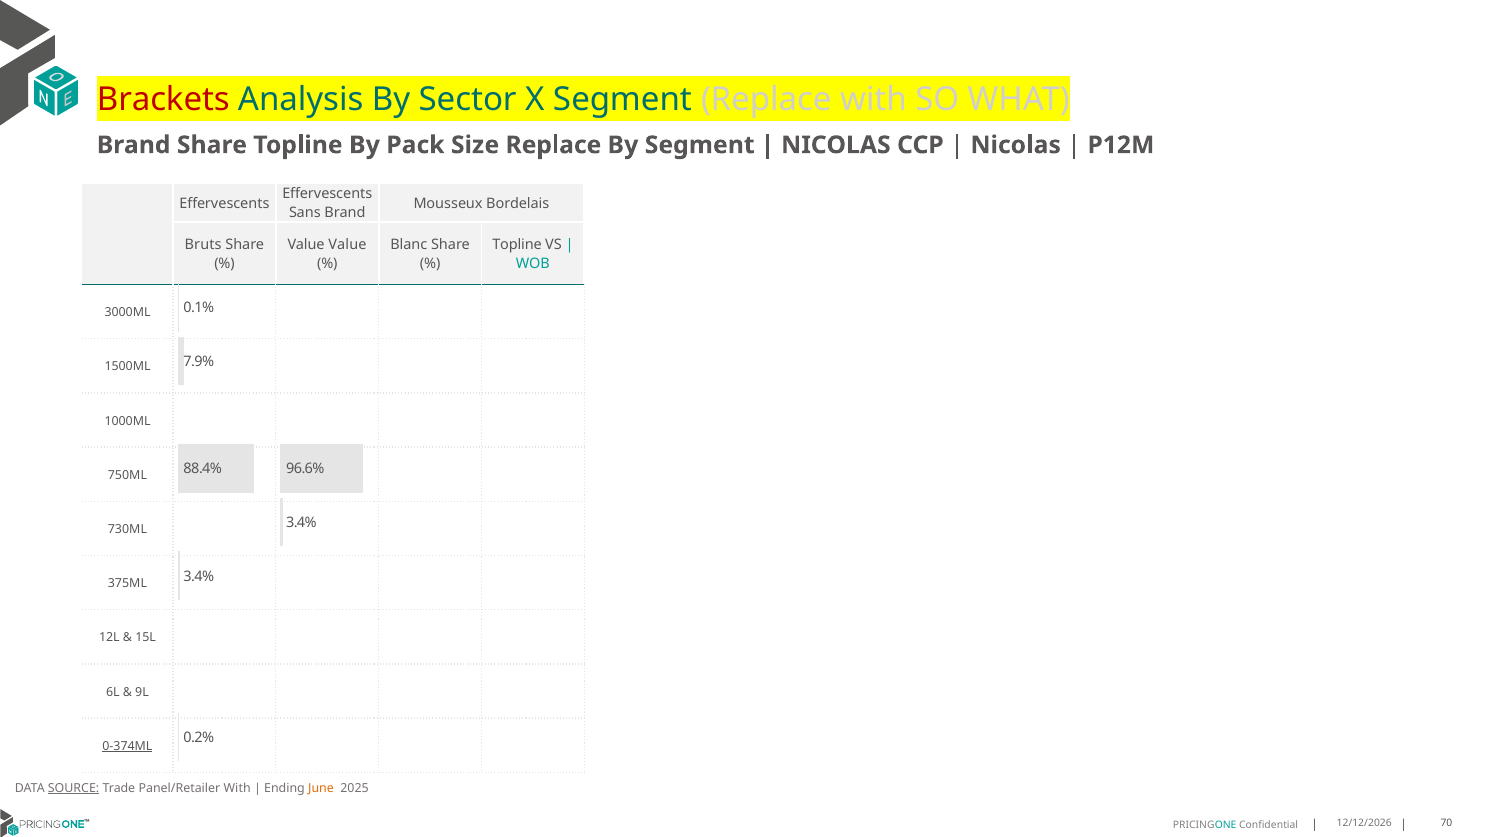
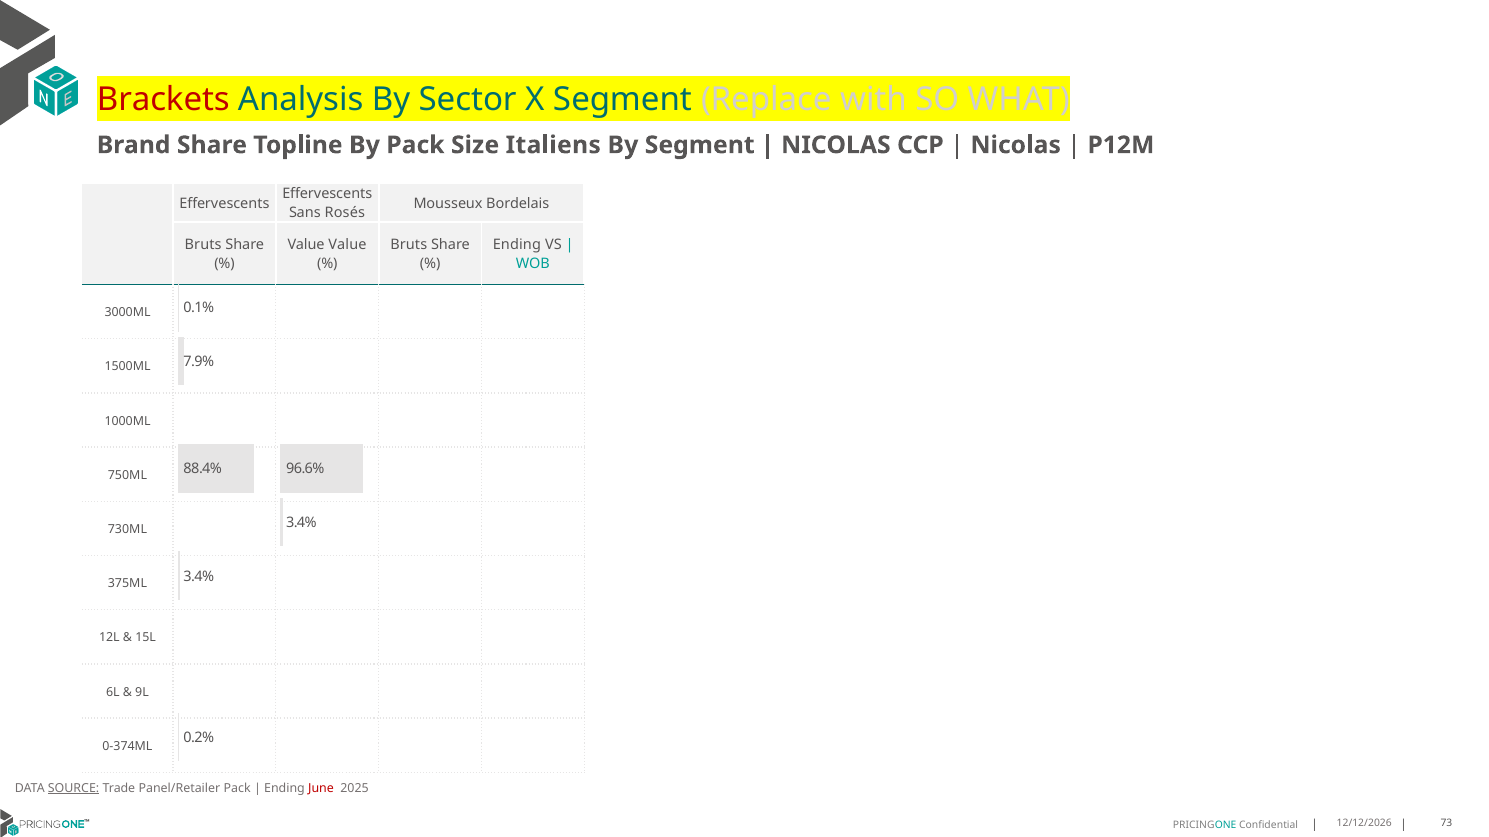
Size Replace: Replace -> Italiens
Sans Brand: Brand -> Rosés
Blanc at (409, 244): Blanc -> Bruts
Topline at (517, 244): Topline -> Ending
0-374ML underline: present -> none
Panel/Retailer With: With -> Pack
June colour: orange -> red
70: 70 -> 73
